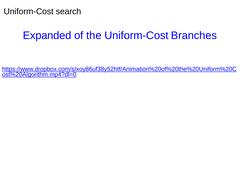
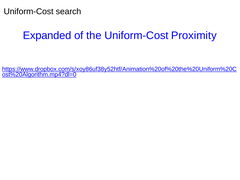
Branches: Branches -> Proximity
